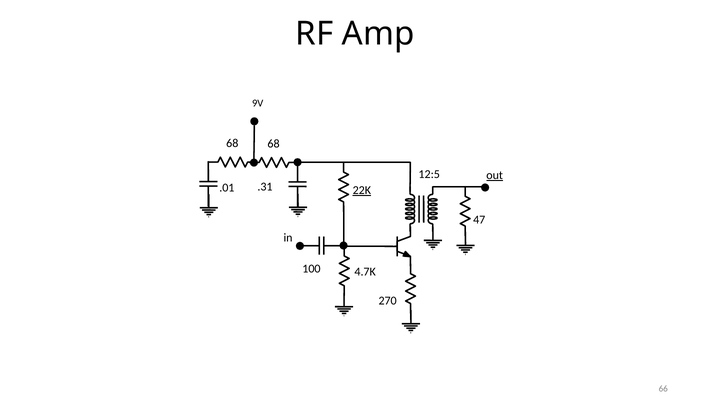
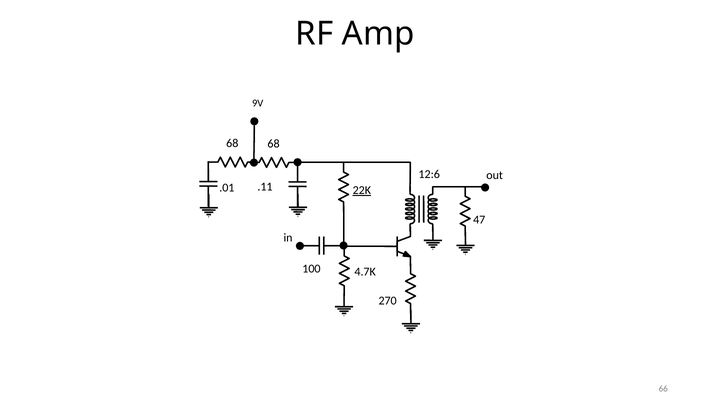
12:5: 12:5 -> 12:6
out underline: present -> none
.31: .31 -> .11
